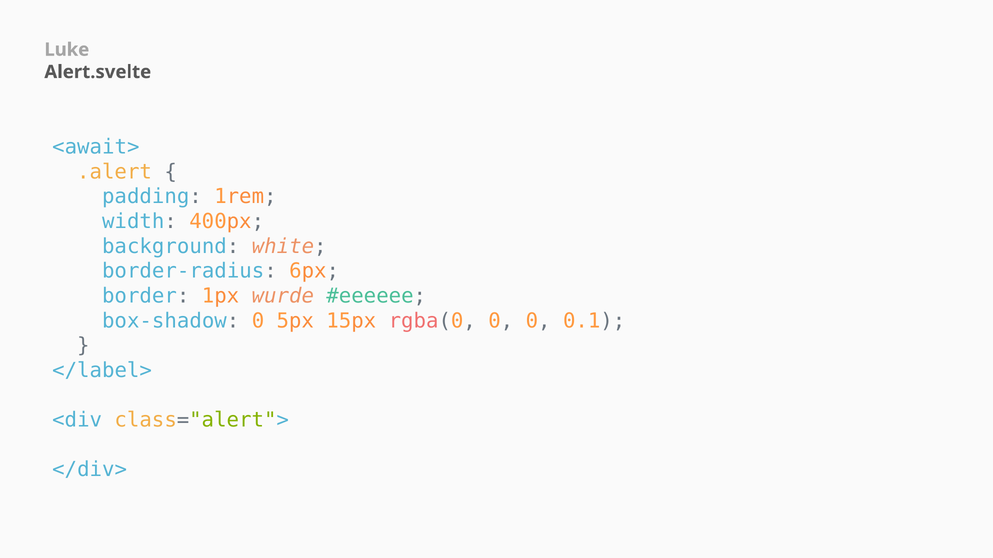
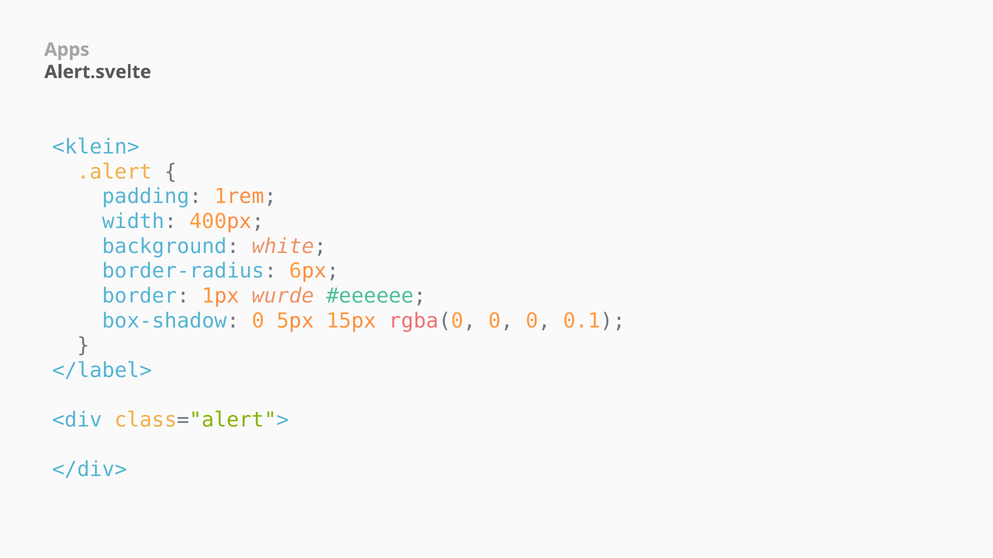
Luke: Luke -> Apps
<await>: <await> -> <klein>
